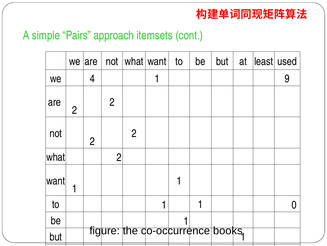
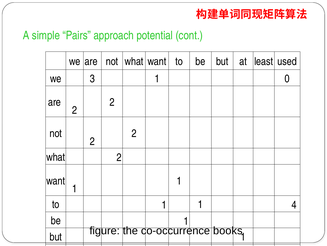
itemsets: itemsets -> potential
4: 4 -> 3
9: 9 -> 0
0: 0 -> 4
